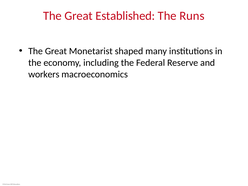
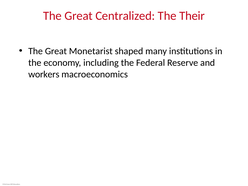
Established: Established -> Centralized
Runs: Runs -> Their
